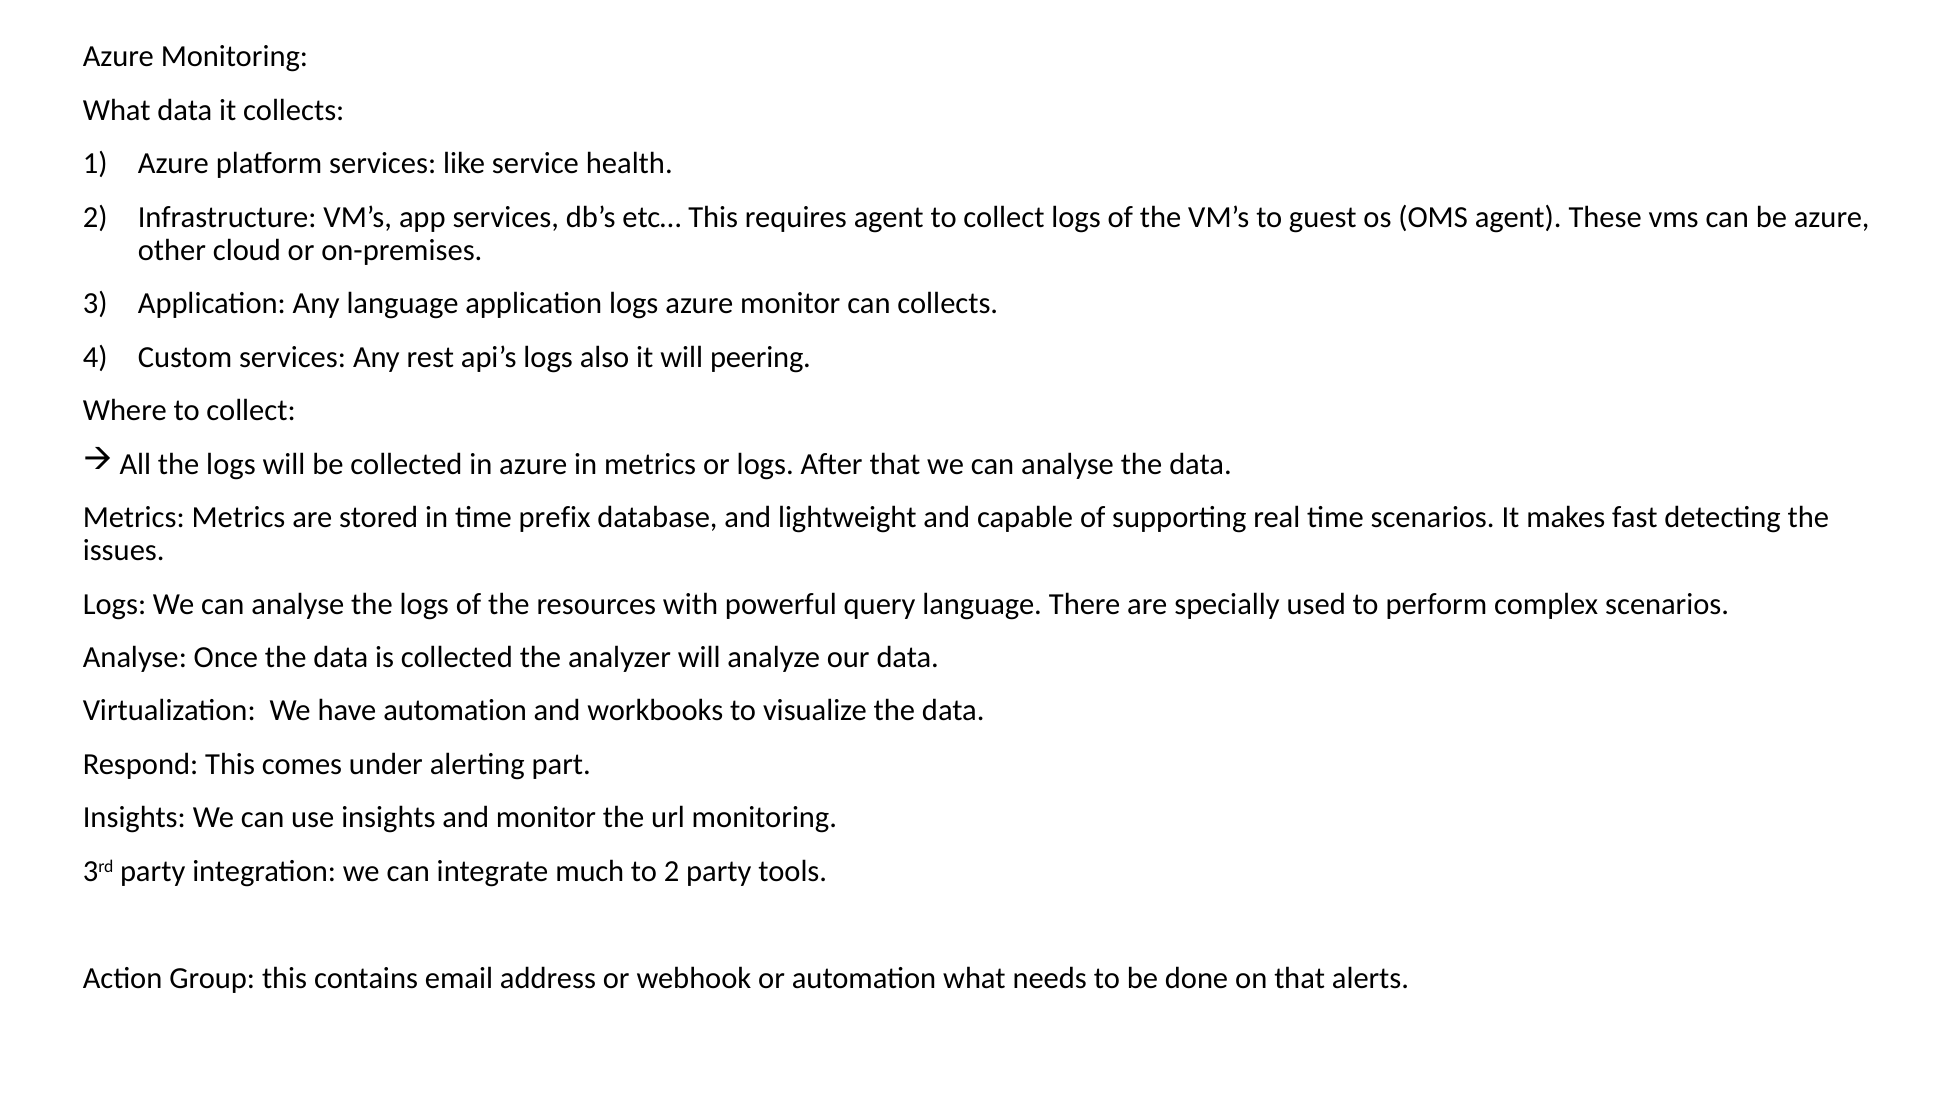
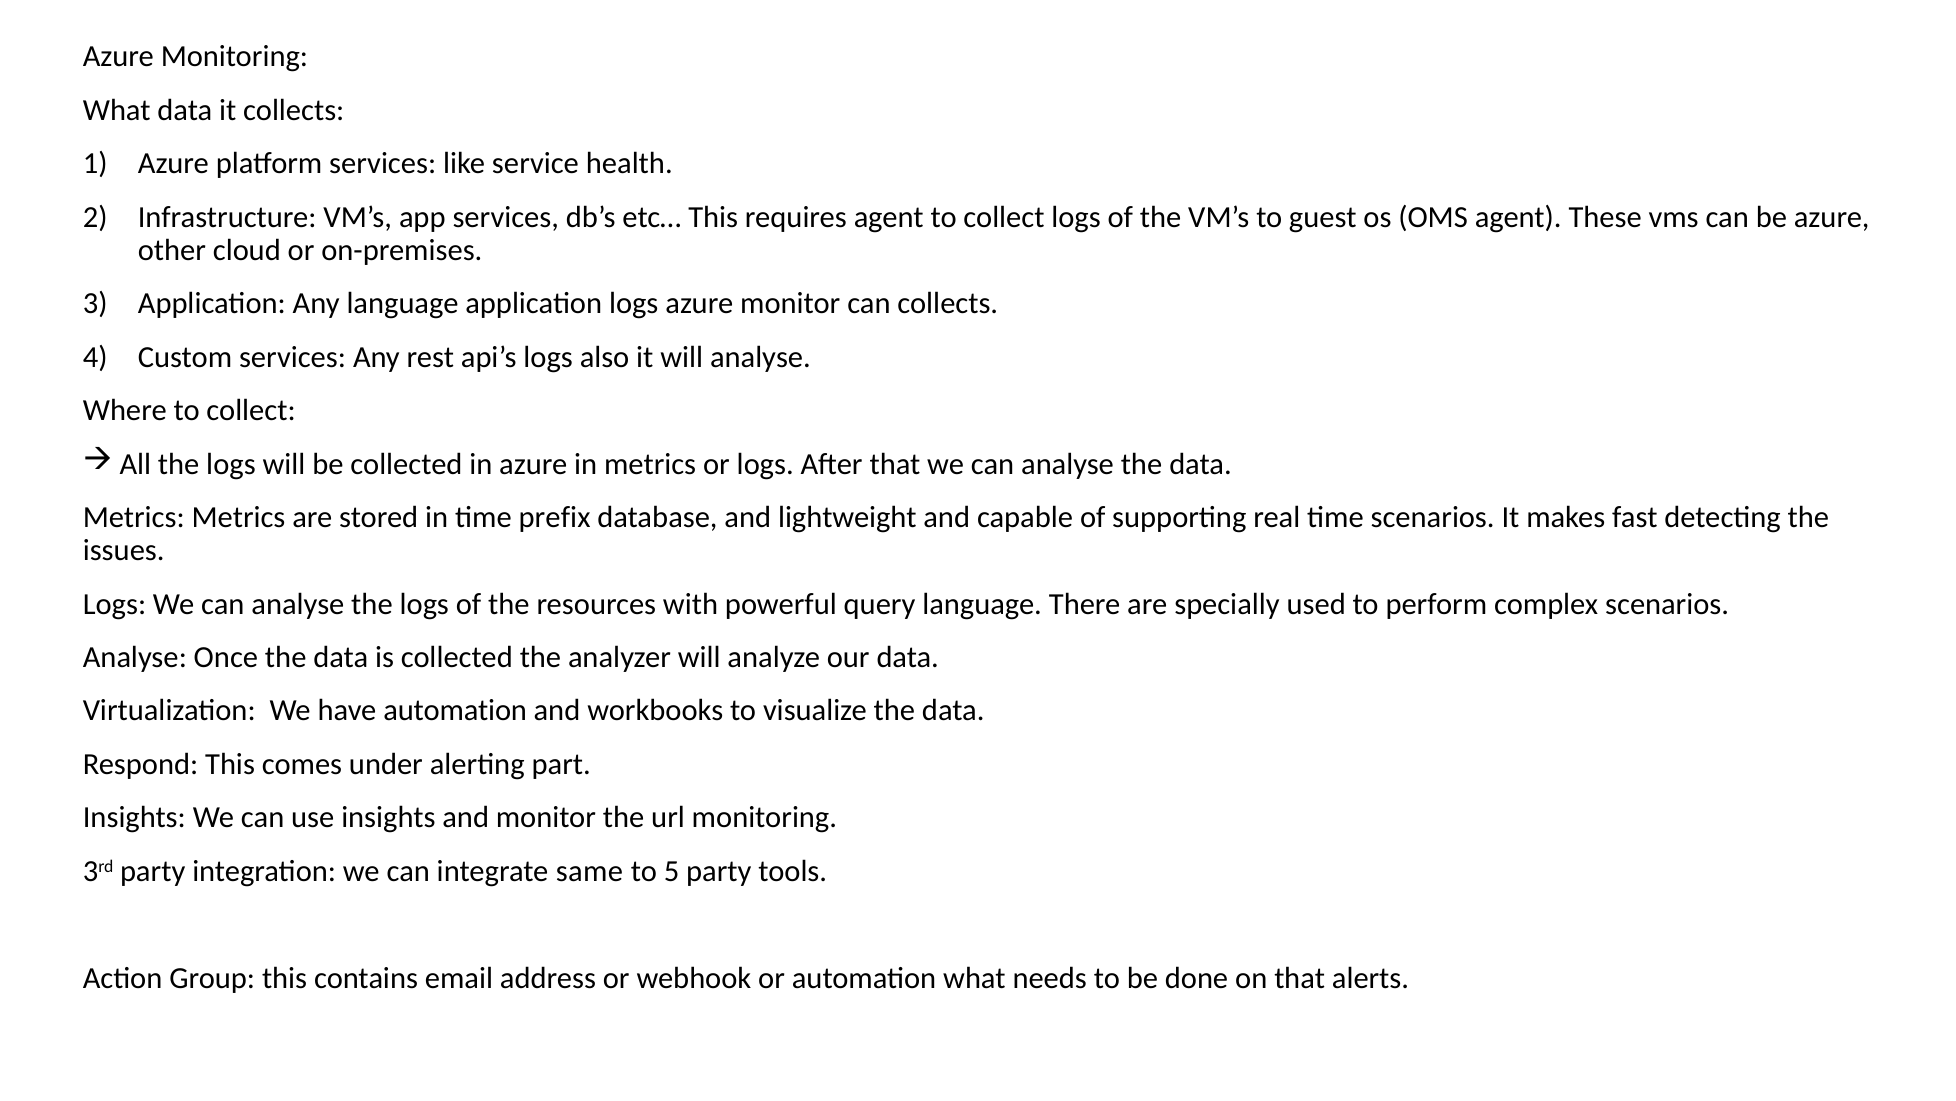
will peering: peering -> analyse
much: much -> same
to 2: 2 -> 5
